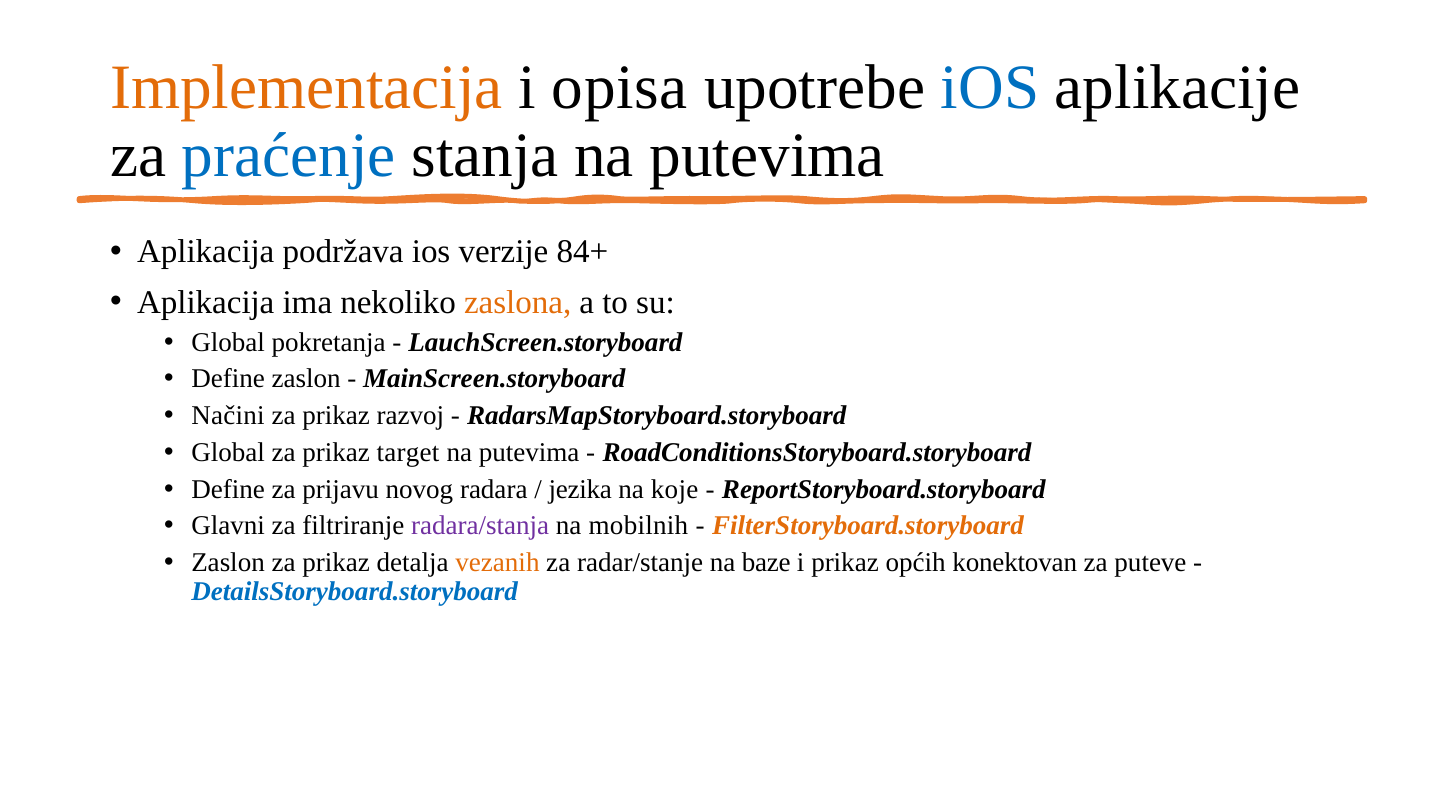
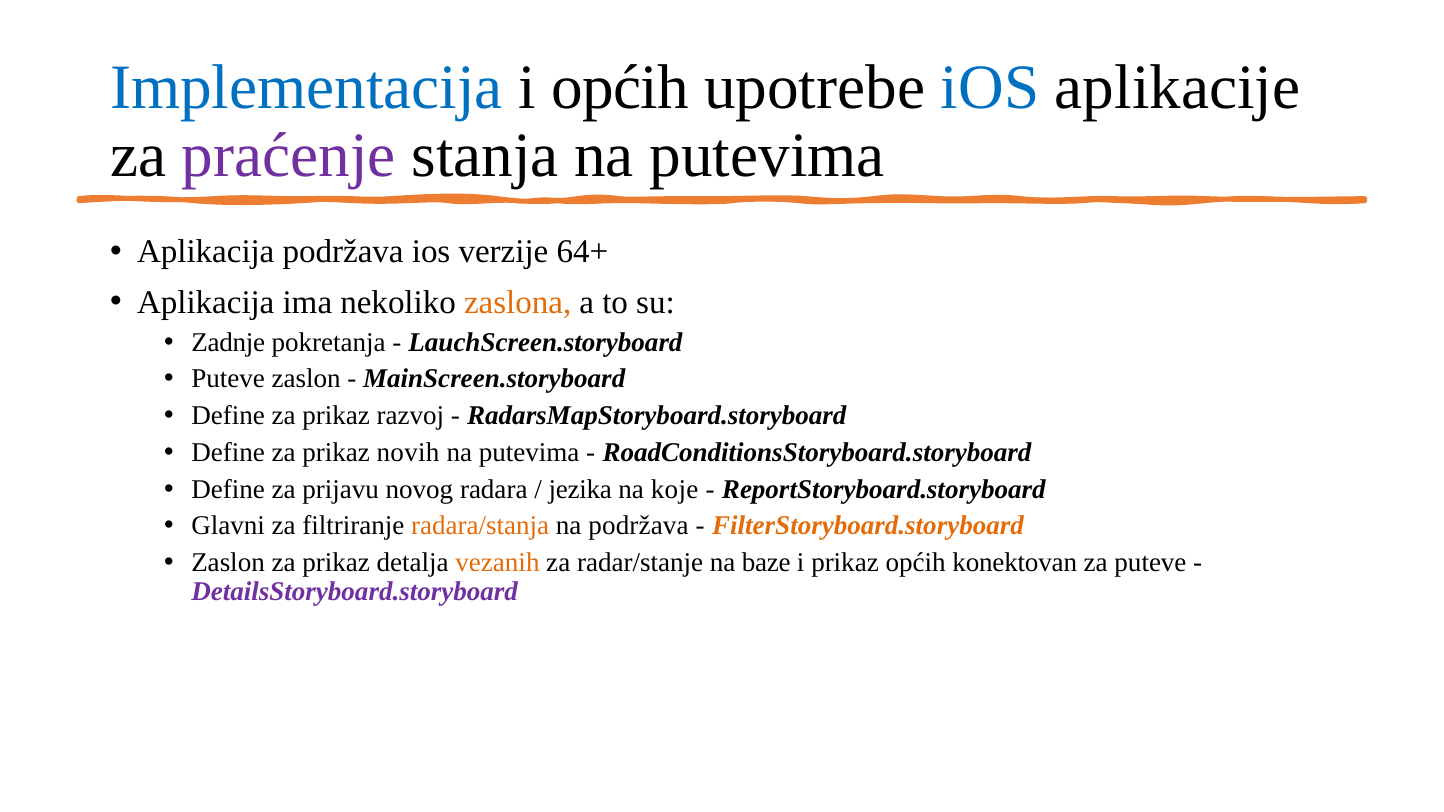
Implementacija colour: orange -> blue
i opisa: opisa -> općih
praćenje colour: blue -> purple
84+: 84+ -> 64+
Global at (228, 342): Global -> Zadnje
Define at (228, 379): Define -> Puteve
Načini at (228, 416): Načini -> Define
Global at (228, 453): Global -> Define
target: target -> novih
radara/stanja colour: purple -> orange
na mobilnih: mobilnih -> podržava
DetailsStoryboard.storyboard colour: blue -> purple
